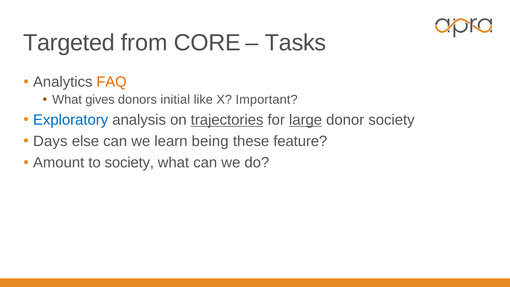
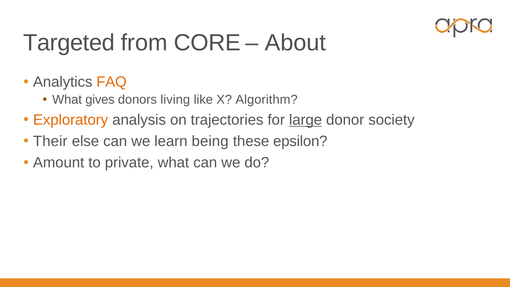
Tasks: Tasks -> About
initial: initial -> living
Important: Important -> Algorithm
Exploratory colour: blue -> orange
trajectories underline: present -> none
Days: Days -> Their
feature: feature -> epsilon
to society: society -> private
